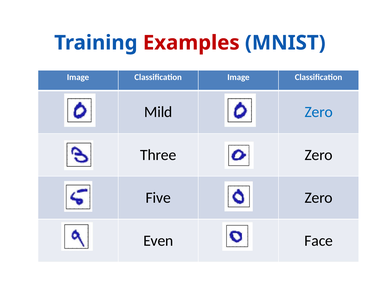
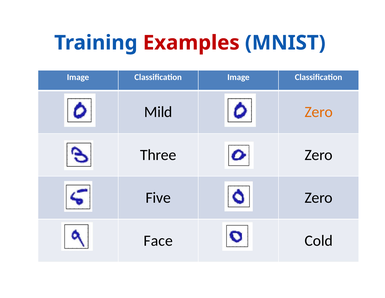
Zero at (319, 112) colour: blue -> orange
Even: Even -> Face
Face: Face -> Cold
